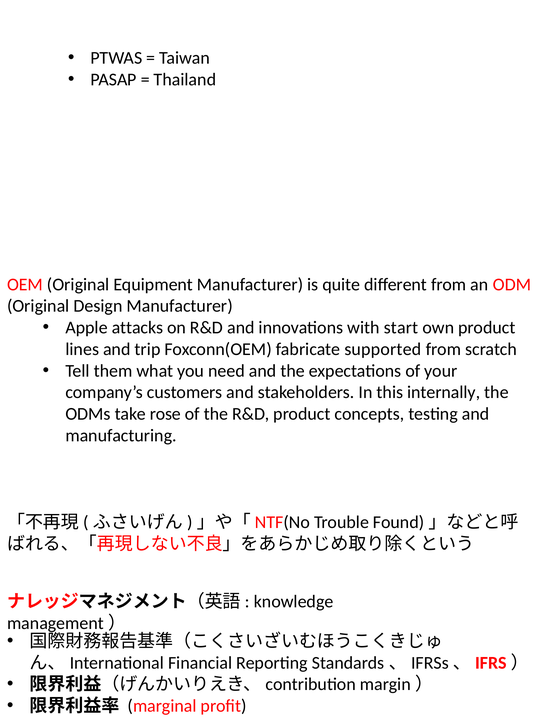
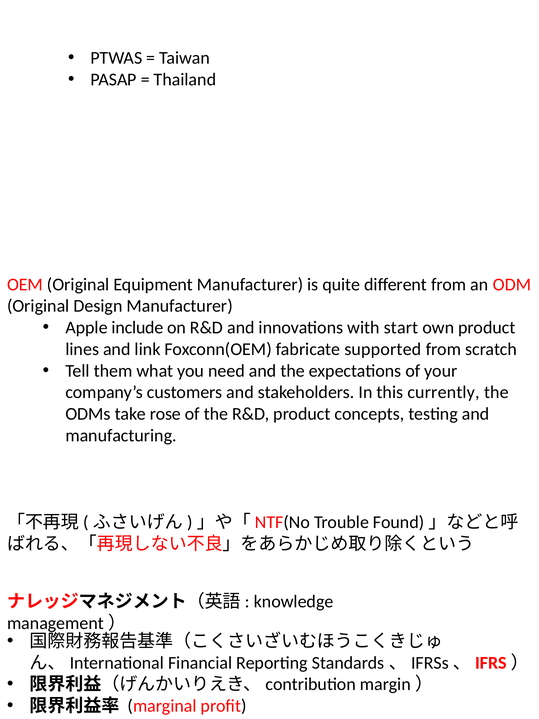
attacks: attacks -> include
trip: trip -> link
internally: internally -> currently
